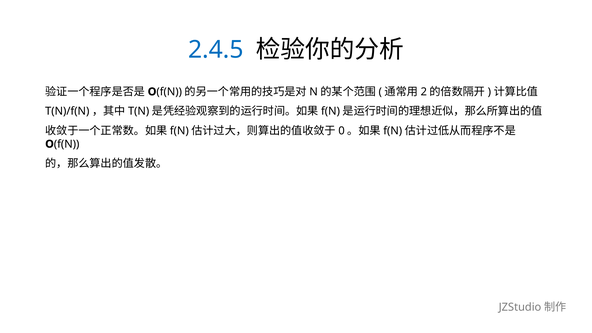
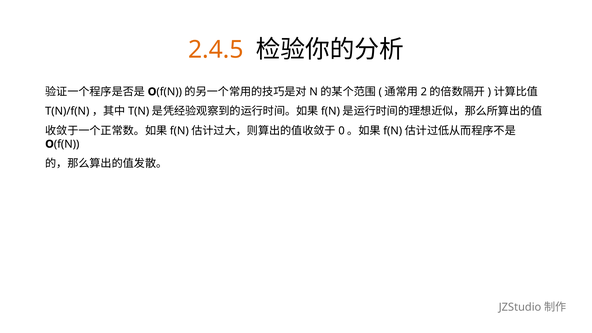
2.4.5 colour: blue -> orange
